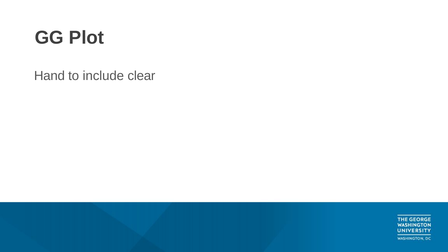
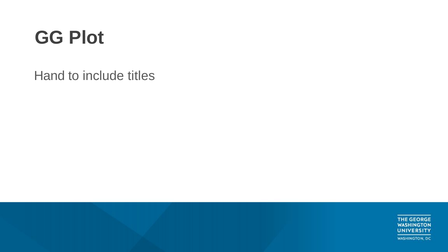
clear: clear -> titles
